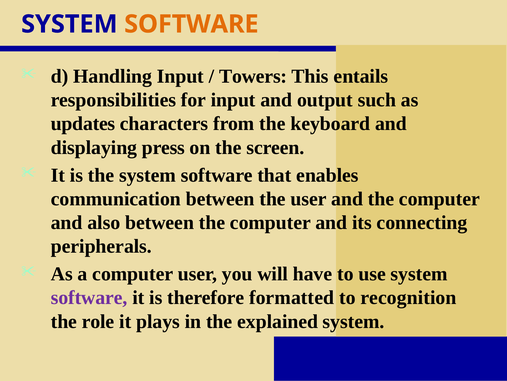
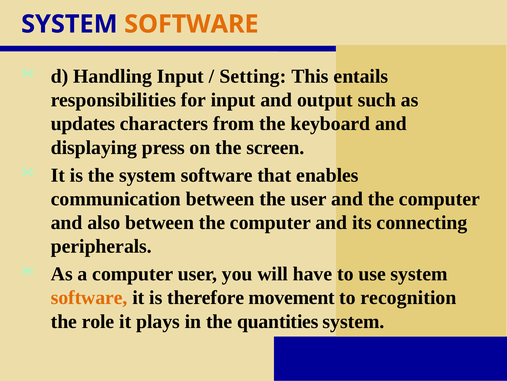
Towers: Towers -> Setting
software at (89, 297) colour: purple -> orange
formatted: formatted -> movement
explained: explained -> quantities
